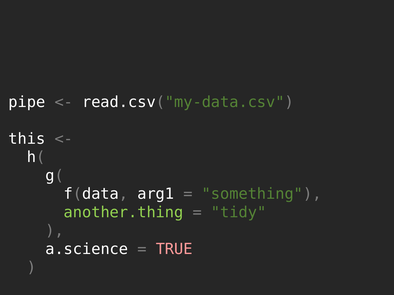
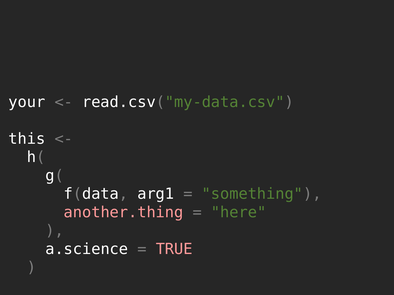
pipe: pipe -> your
another.thing colour: light green -> pink
tidy: tidy -> here
